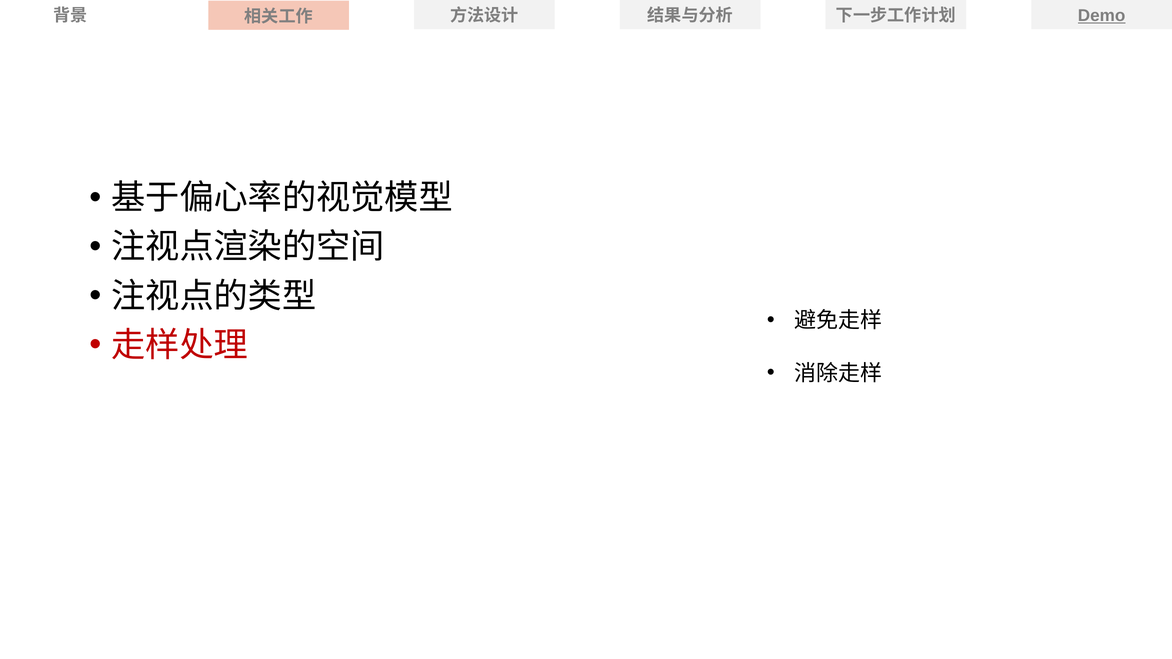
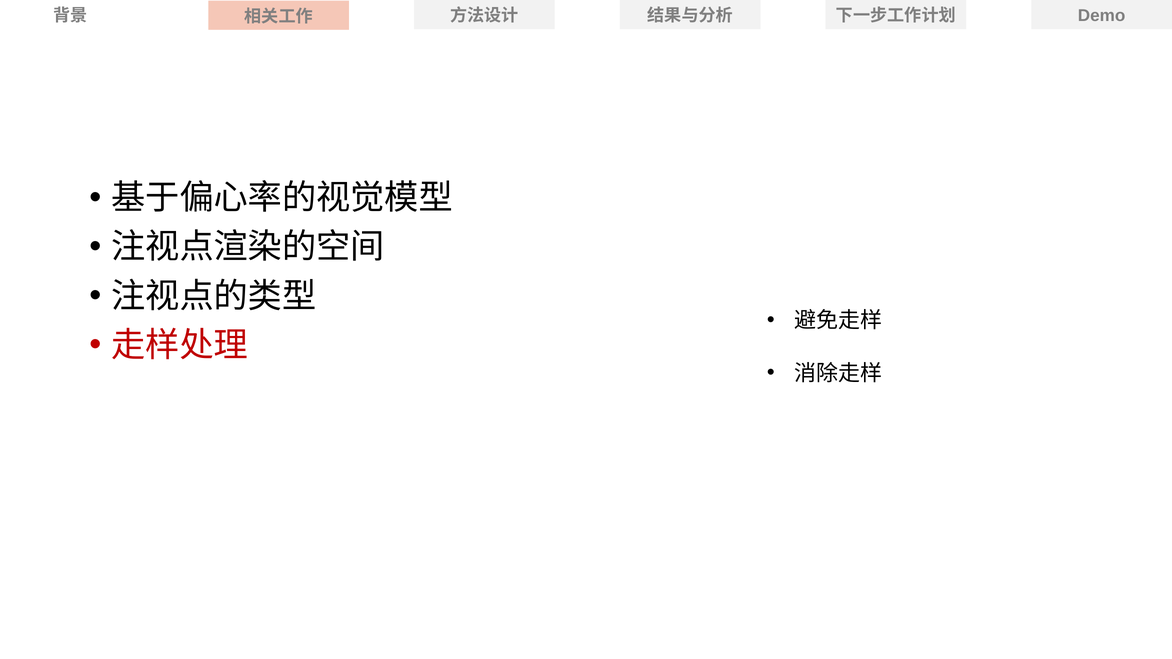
Demo underline: present -> none
